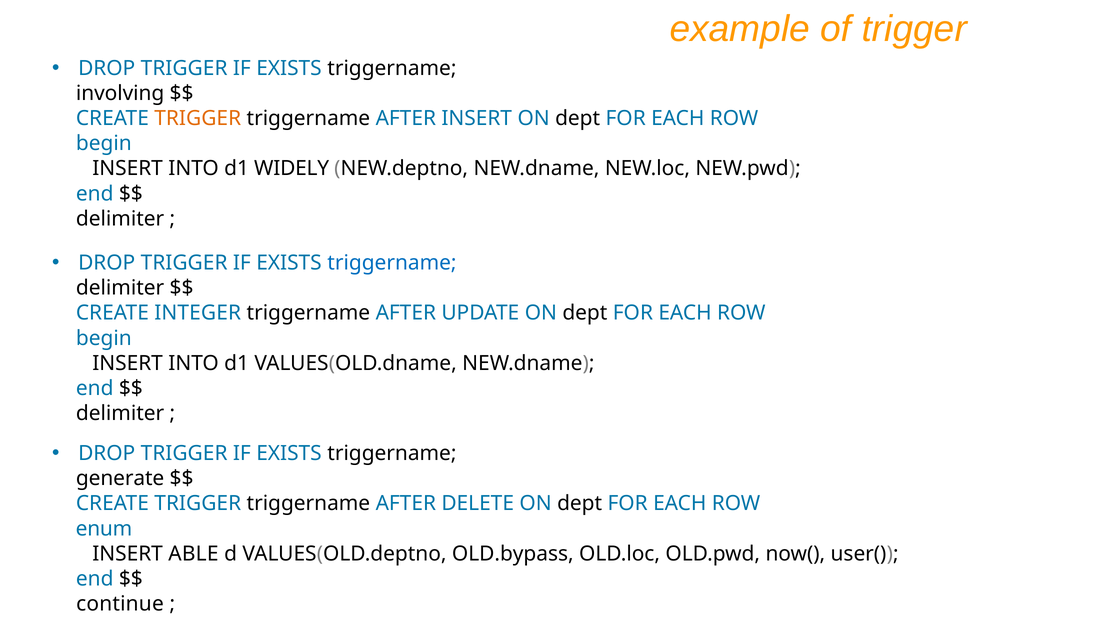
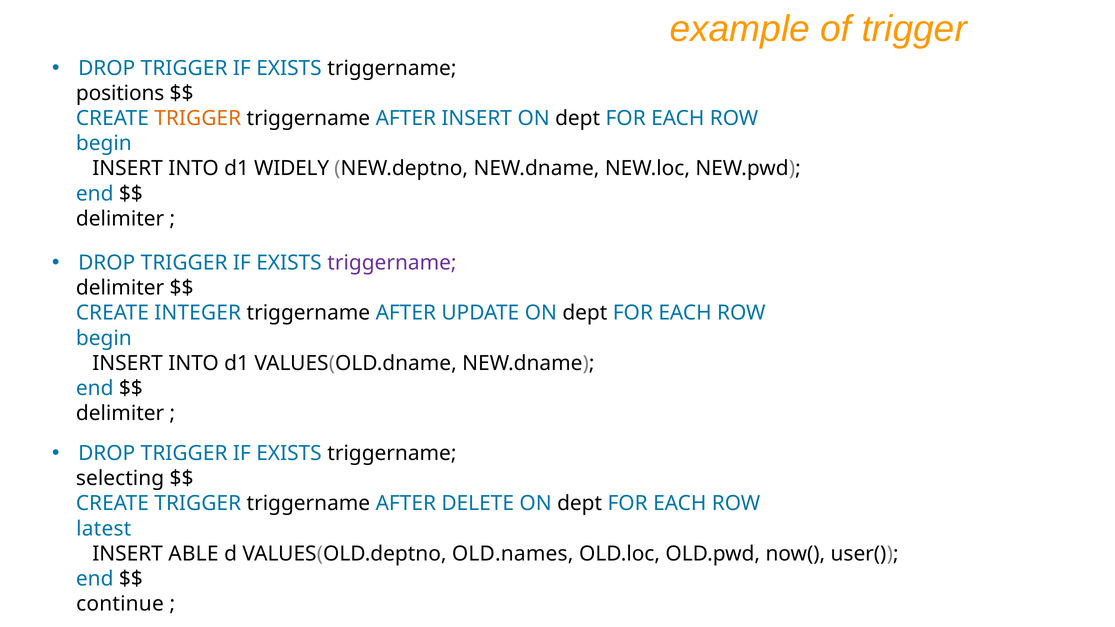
involving: involving -> positions
triggername at (392, 263) colour: blue -> purple
generate: generate -> selecting
enum: enum -> latest
OLD.bypass: OLD.bypass -> OLD.names
